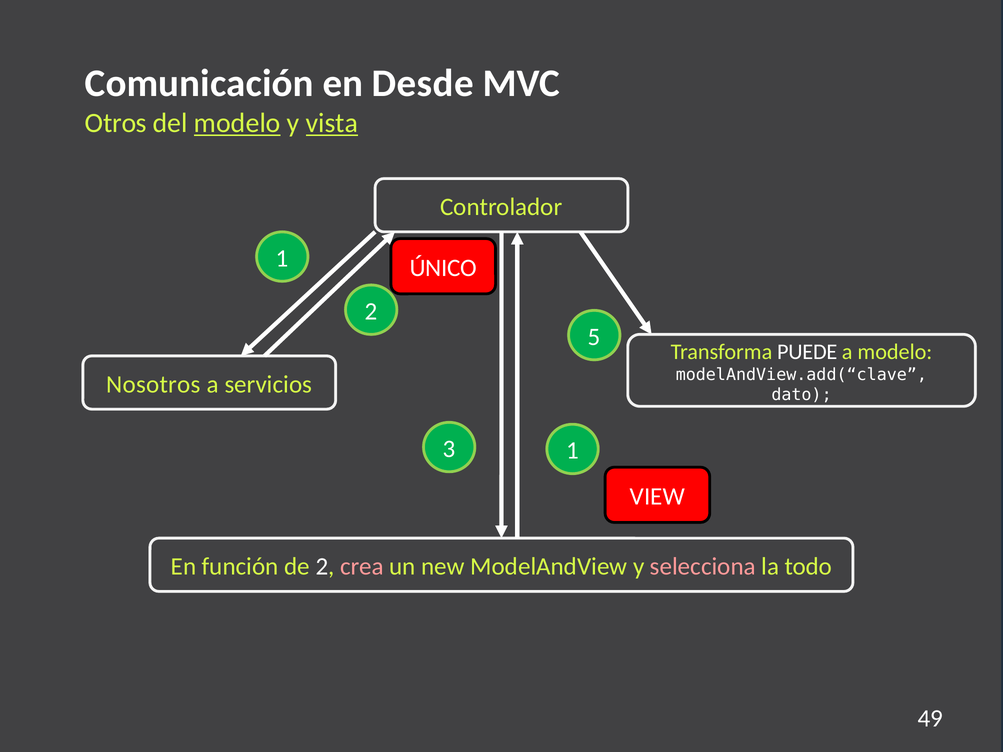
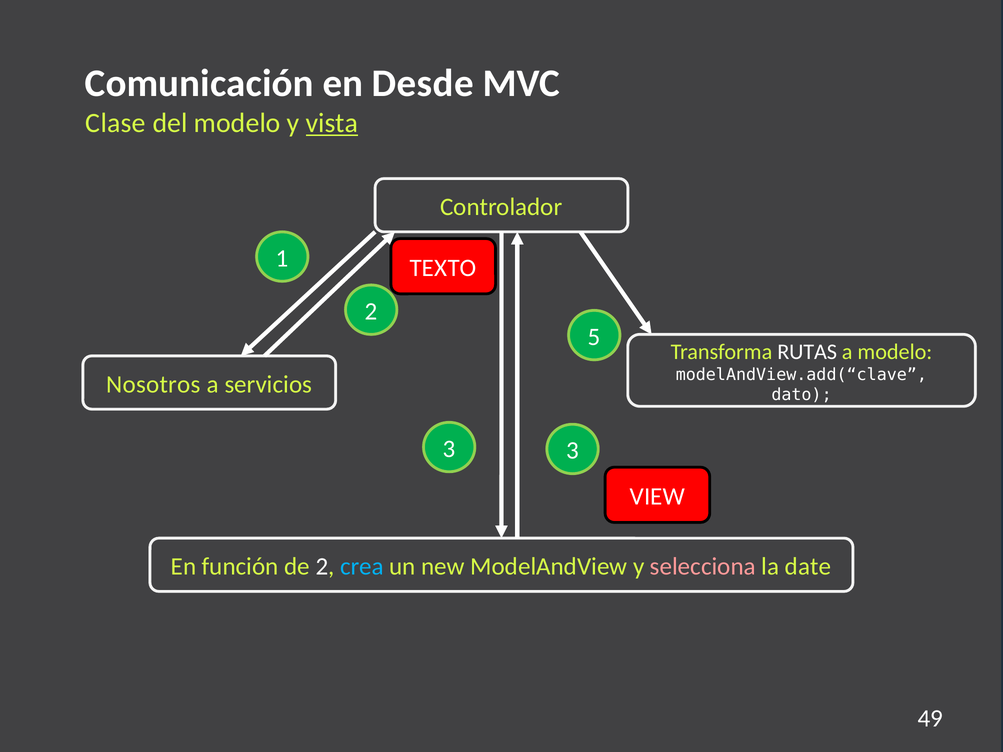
Otros: Otros -> Clase
modelo at (237, 123) underline: present -> none
ÚNICO: ÚNICO -> TEXTO
PUEDE: PUEDE -> RUTAS
3 1: 1 -> 3
crea colour: pink -> light blue
todo: todo -> date
